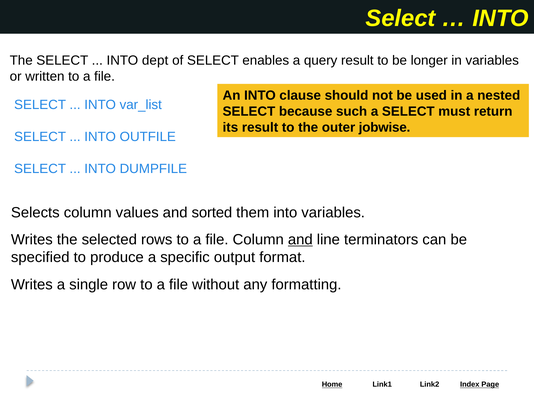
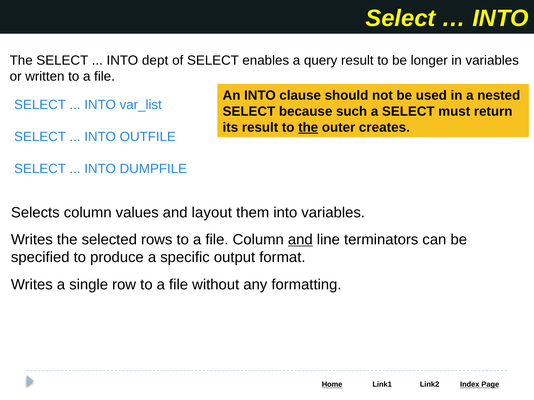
the at (308, 128) underline: none -> present
jobwise: jobwise -> creates
sorted: sorted -> layout
